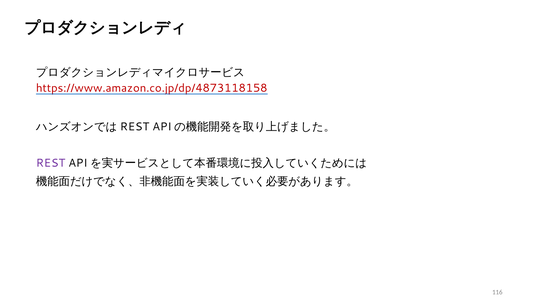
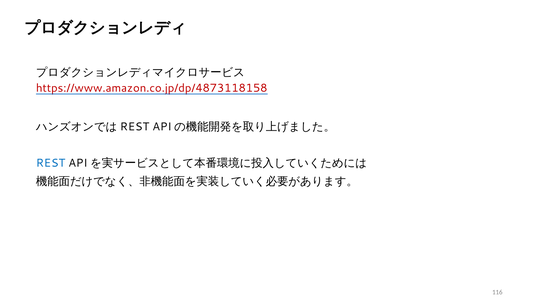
REST colour: purple -> blue
